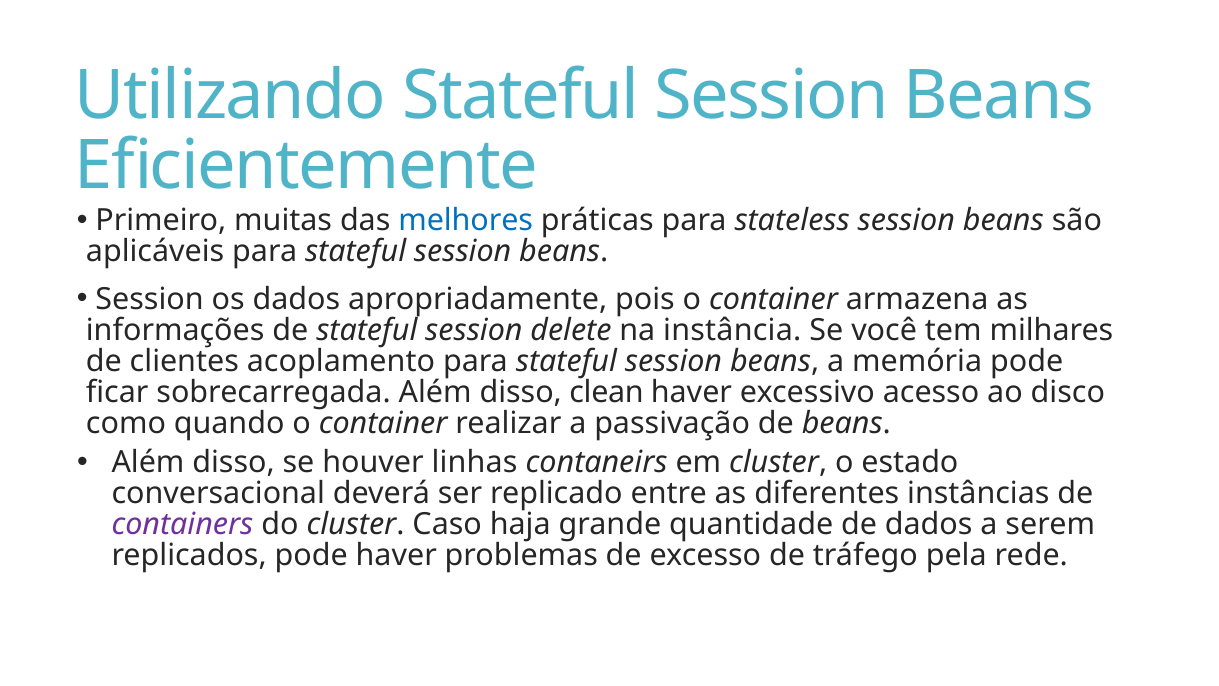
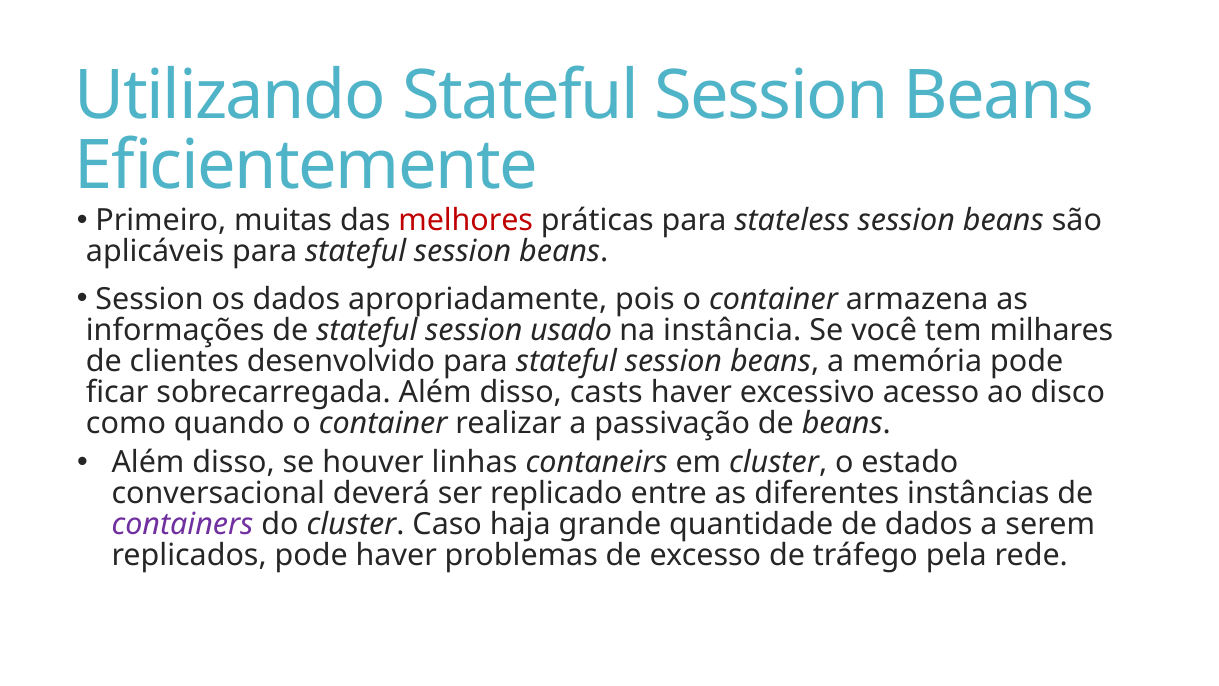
melhores colour: blue -> red
delete: delete -> usado
acoplamento: acoplamento -> desenvolvido
clean: clean -> casts
